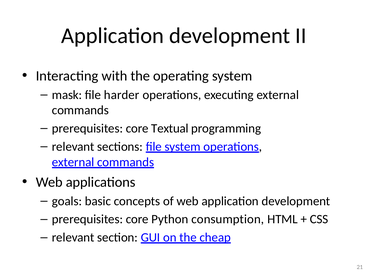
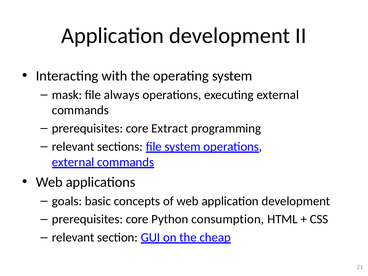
harder: harder -> always
Textual: Textual -> Extract
